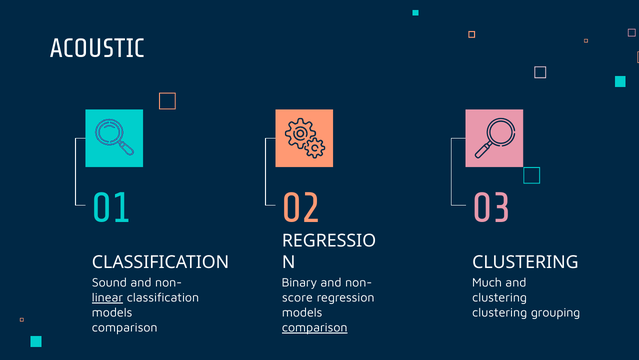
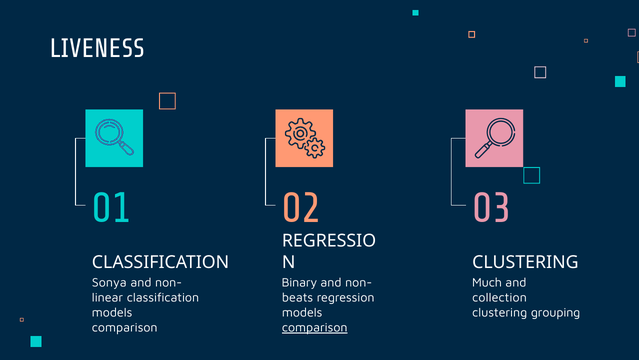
ACOUSTIC: ACOUSTIC -> LIVENESS
Sound: Sound -> Sonya
linear underline: present -> none
score: score -> beats
clustering at (500, 297): clustering -> collection
